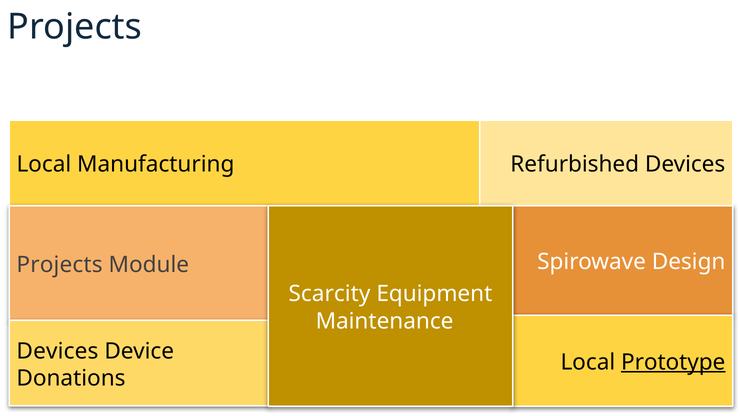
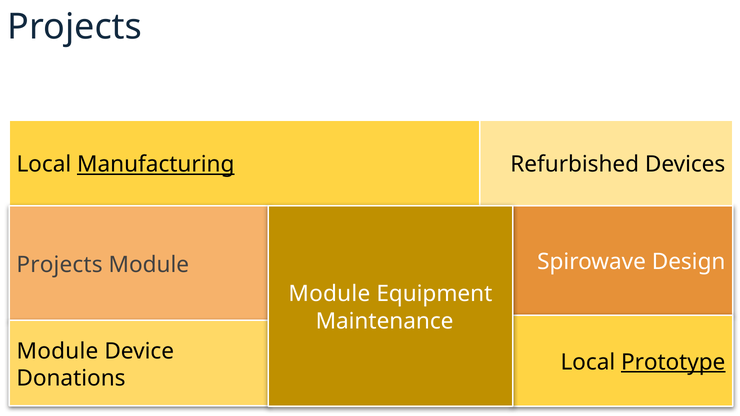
Manufacturing underline: none -> present
Scarcity at (329, 294): Scarcity -> Module
Devices at (57, 351): Devices -> Module
